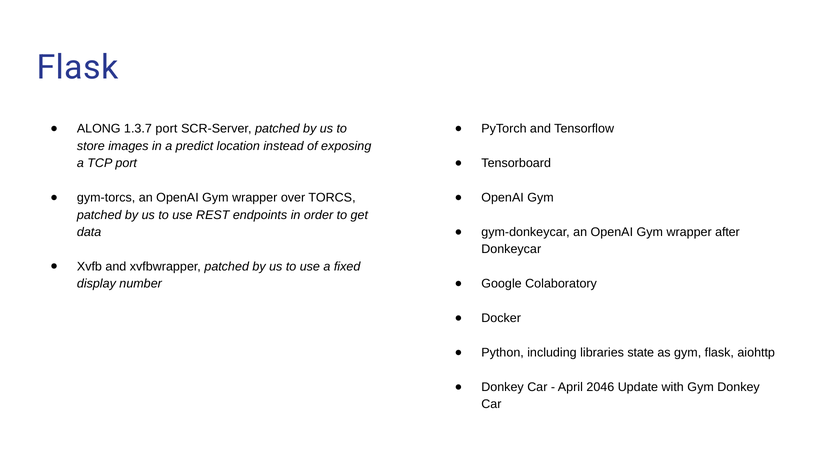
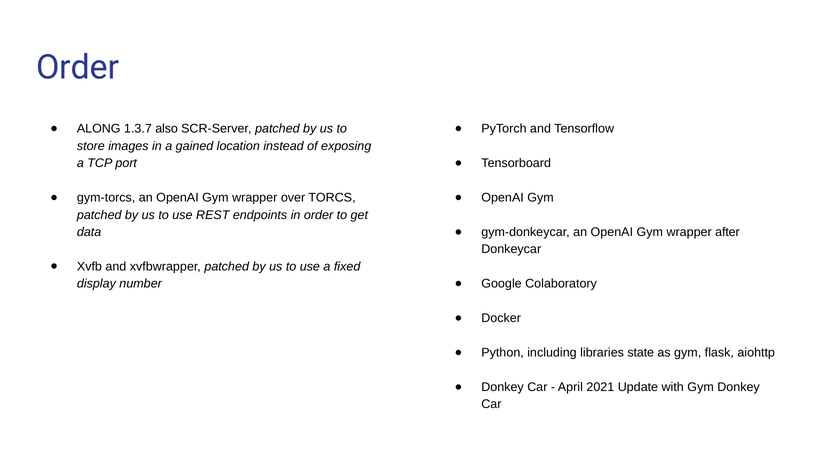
Flask at (78, 68): Flask -> Order
1.3.7 port: port -> also
predict: predict -> gained
2046: 2046 -> 2021
